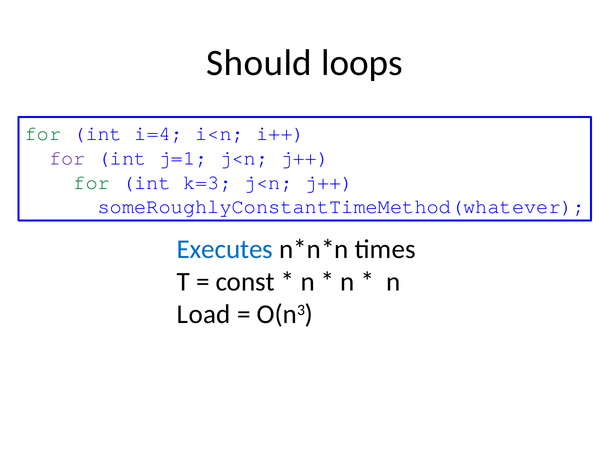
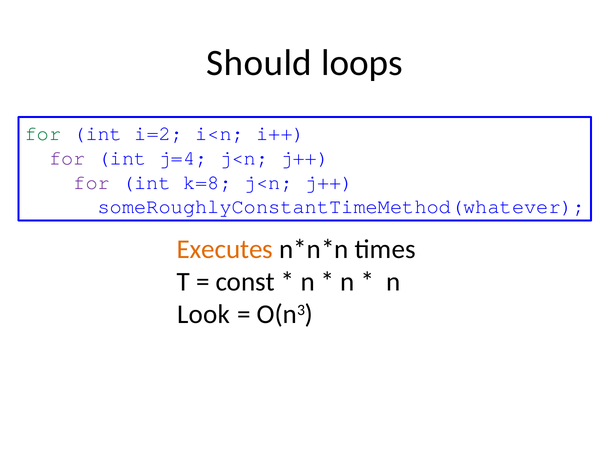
i=4: i=4 -> i=2
j=1: j=1 -> j=4
for at (92, 182) colour: green -> purple
k=3: k=3 -> k=8
Executes colour: blue -> orange
Load: Load -> Look
